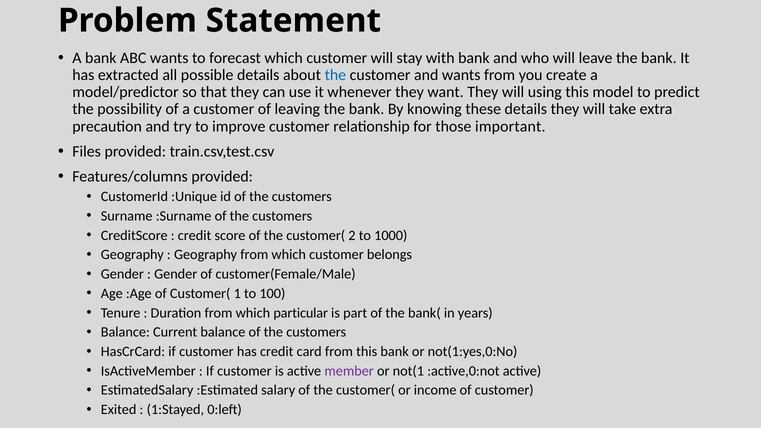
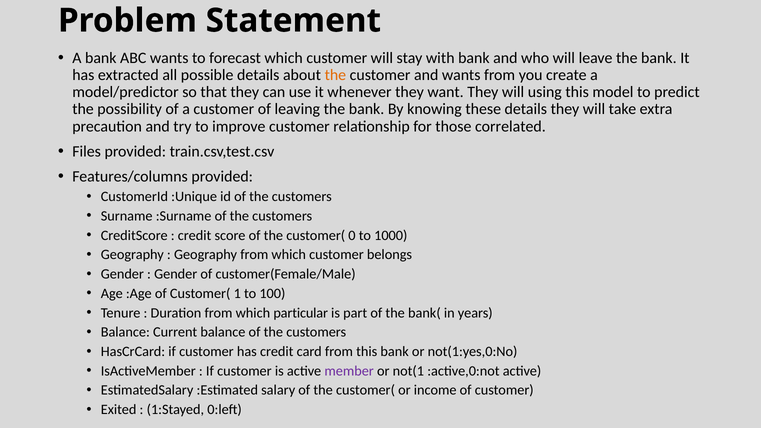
the at (335, 75) colour: blue -> orange
important: important -> correlated
2: 2 -> 0
